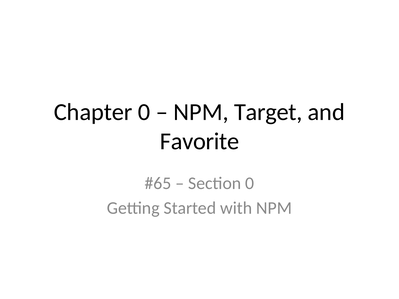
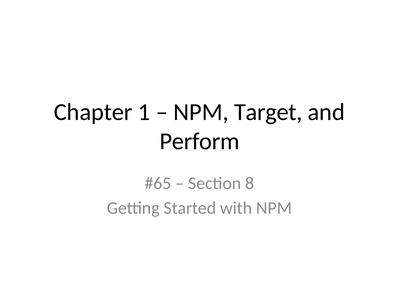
Chapter 0: 0 -> 1
Favorite: Favorite -> Perform
Section 0: 0 -> 8
